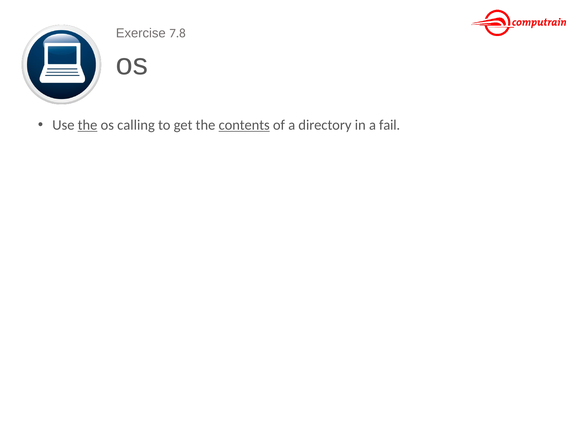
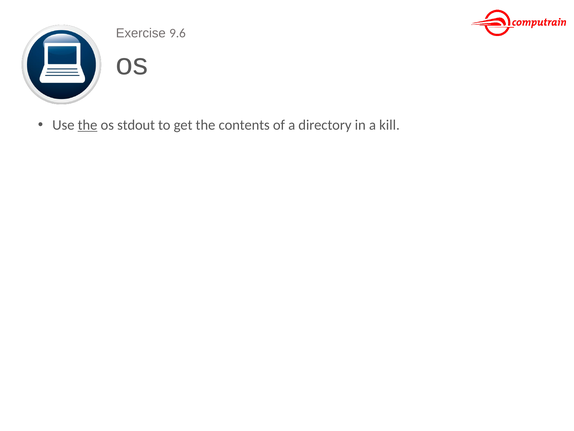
7.8: 7.8 -> 9.6
calling: calling -> stdout
contents underline: present -> none
fail: fail -> kill
